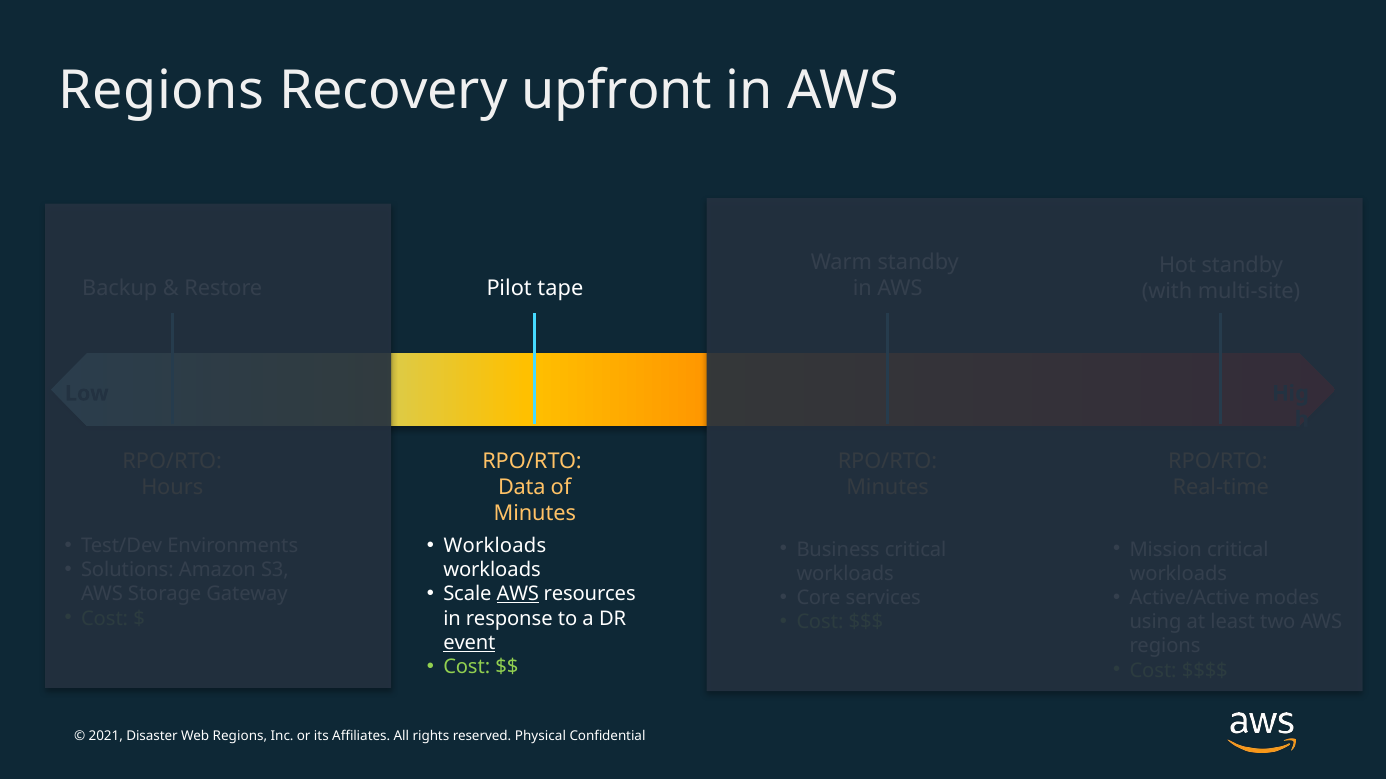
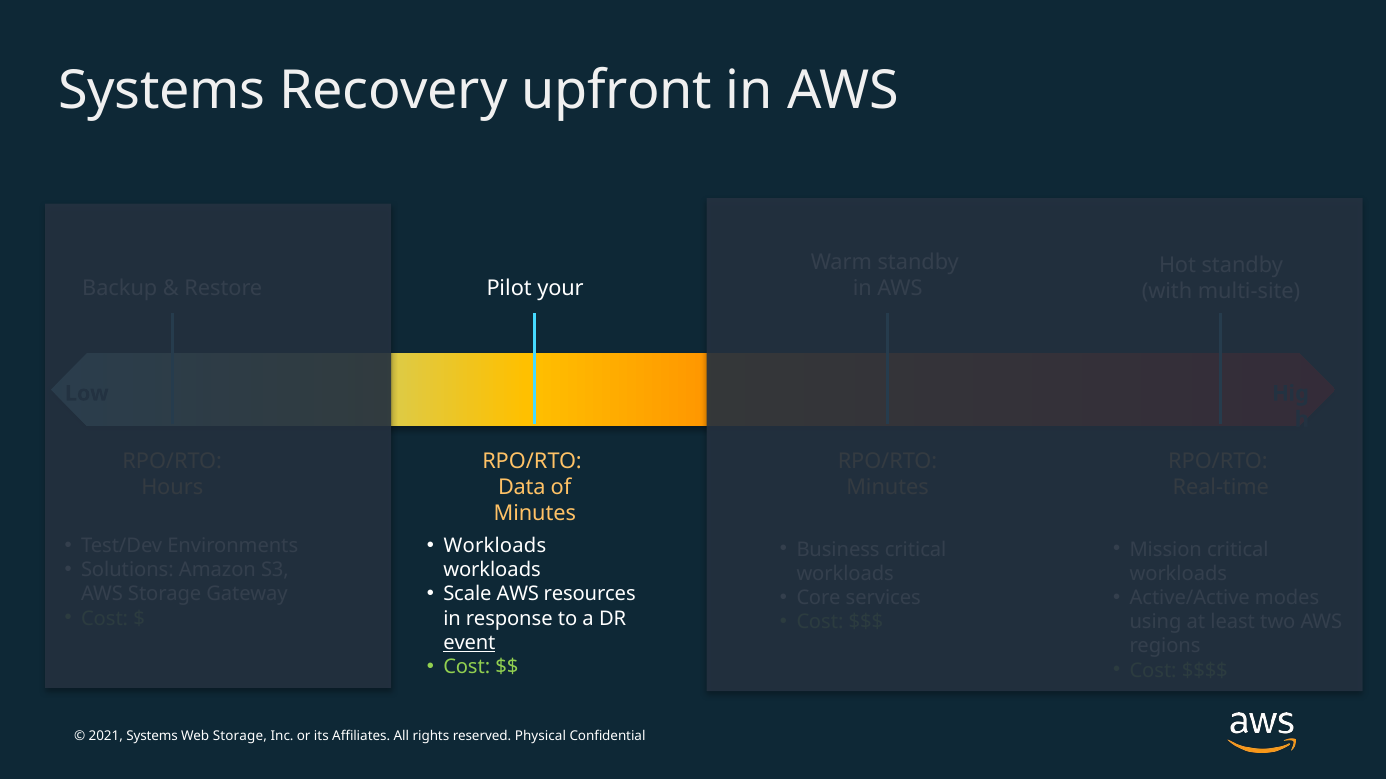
Regions at (162, 91): Regions -> Systems
tape: tape -> your
AWS at (518, 595) underline: present -> none
Disaster at (152, 737): Disaster -> Systems
Regions at (240, 737): Regions -> Storage
